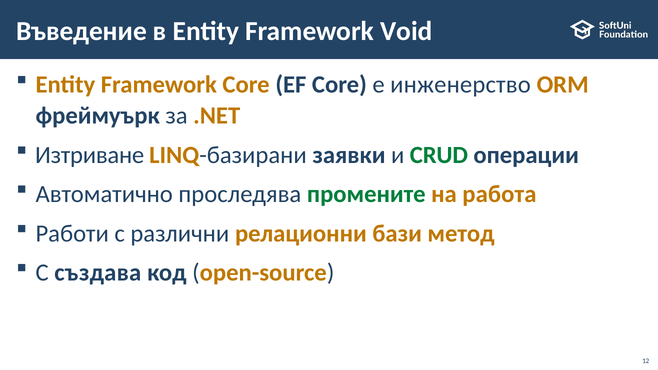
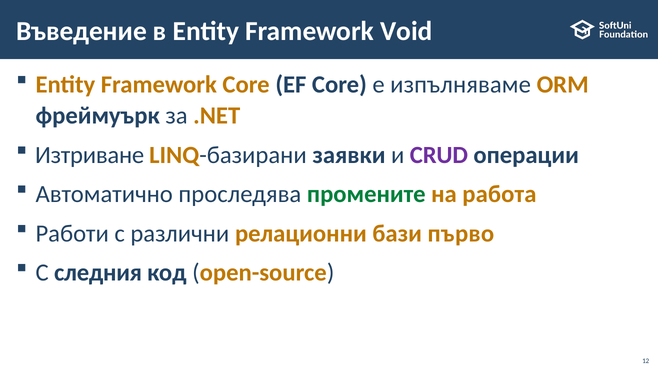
инженерство: инженерство -> изпълняваме
CRUD colour: green -> purple
метод: метод -> първо
създава: създава -> следния
